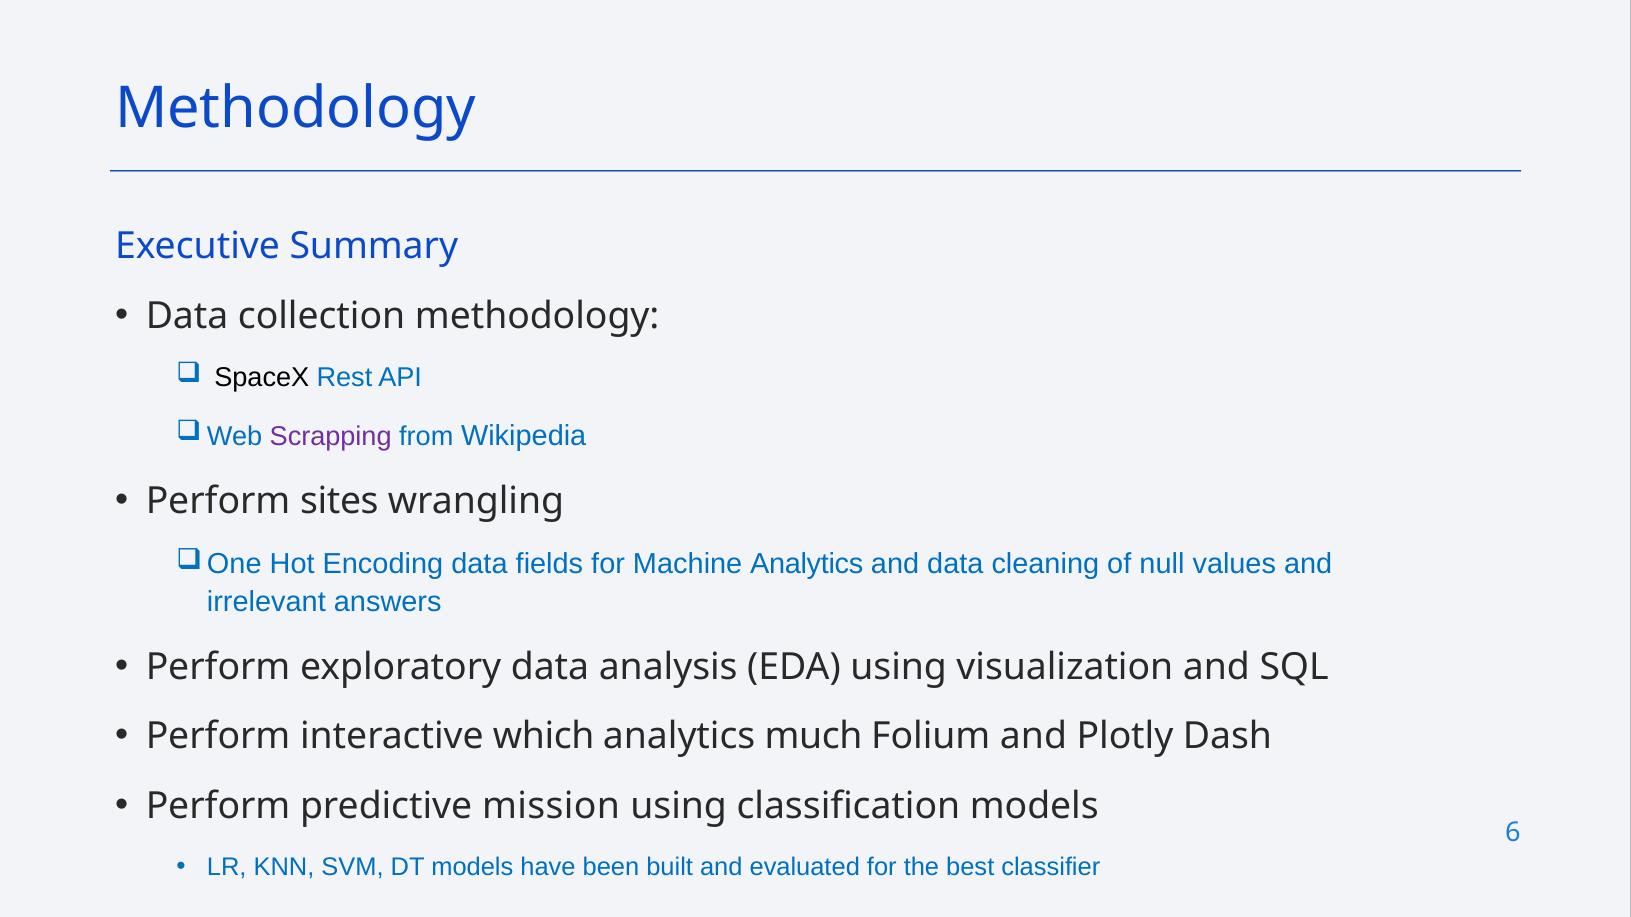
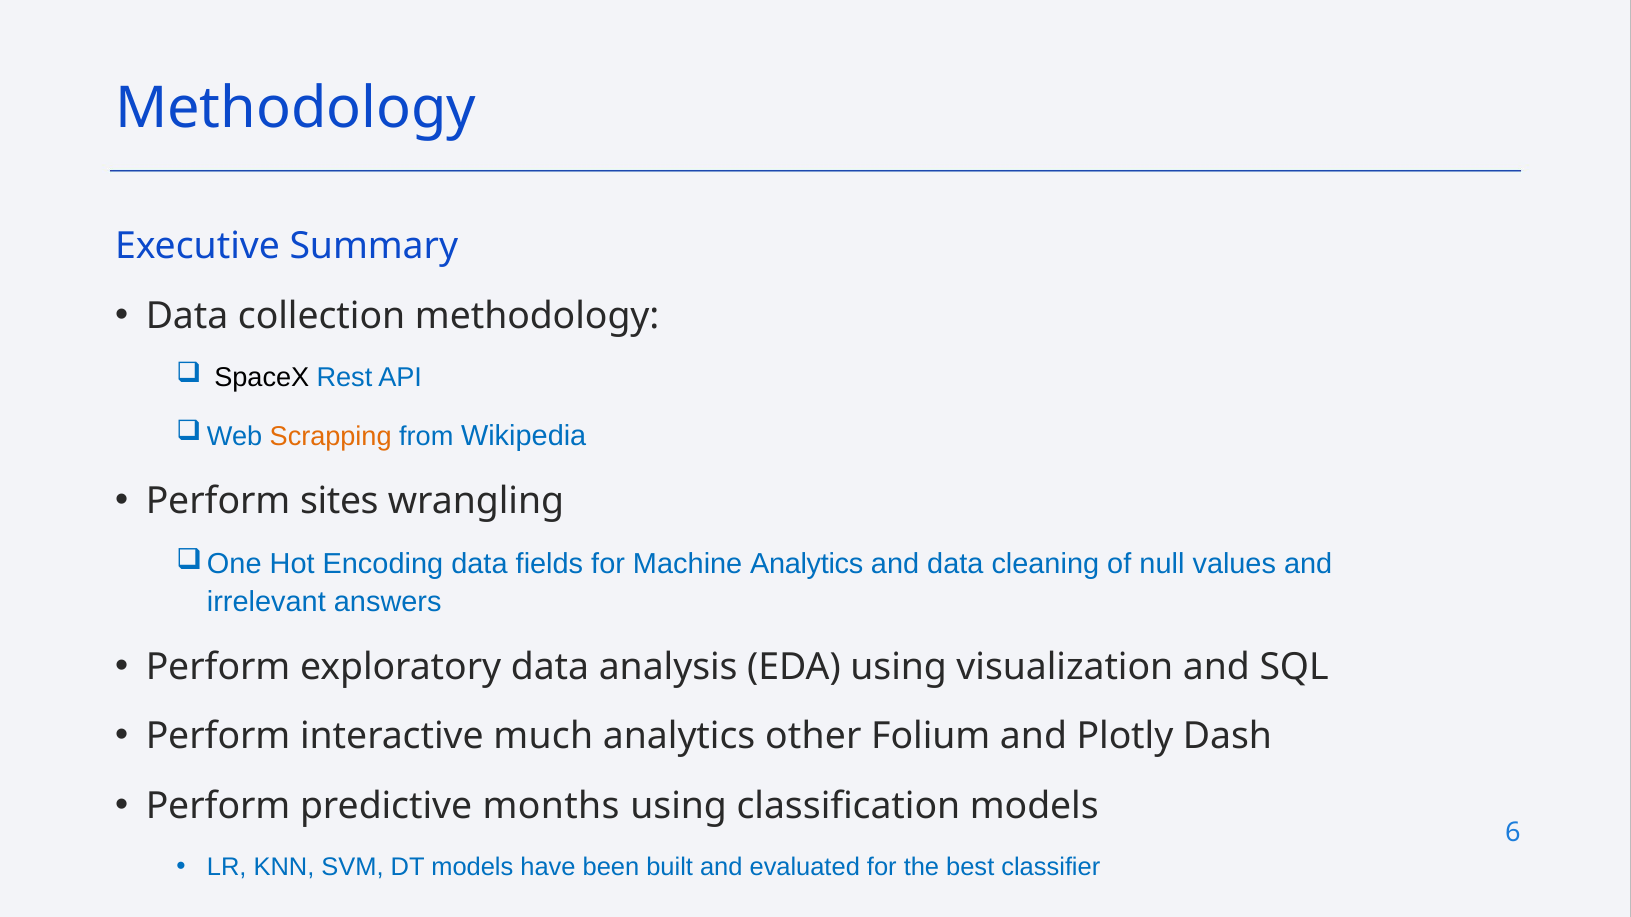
Scrapping colour: purple -> orange
which: which -> much
much: much -> other
mission: mission -> months
